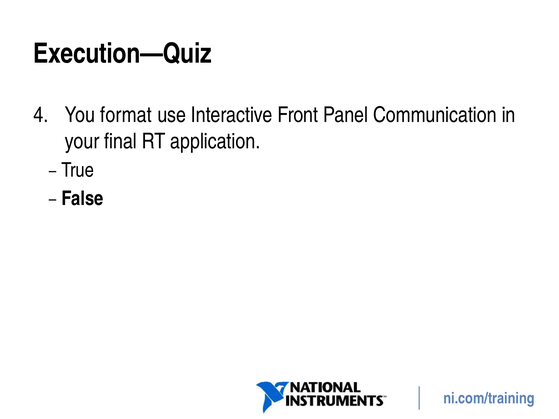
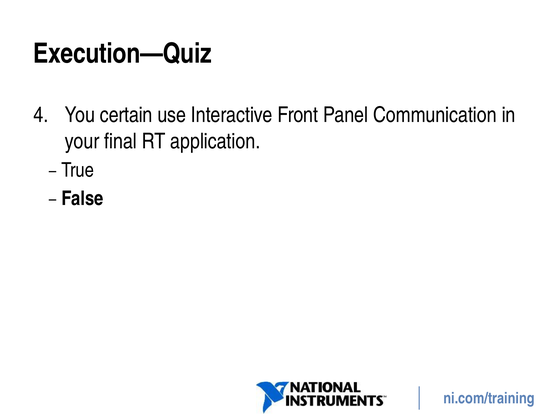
format: format -> certain
